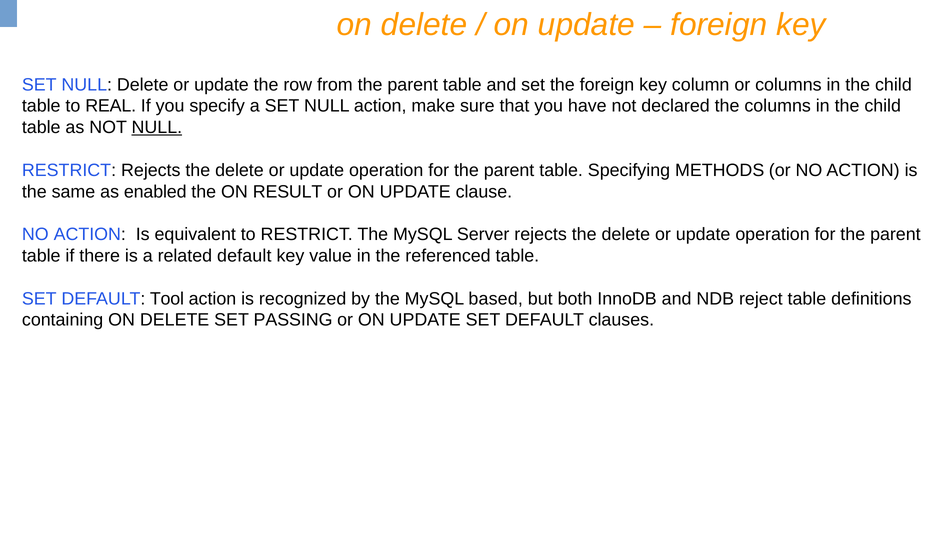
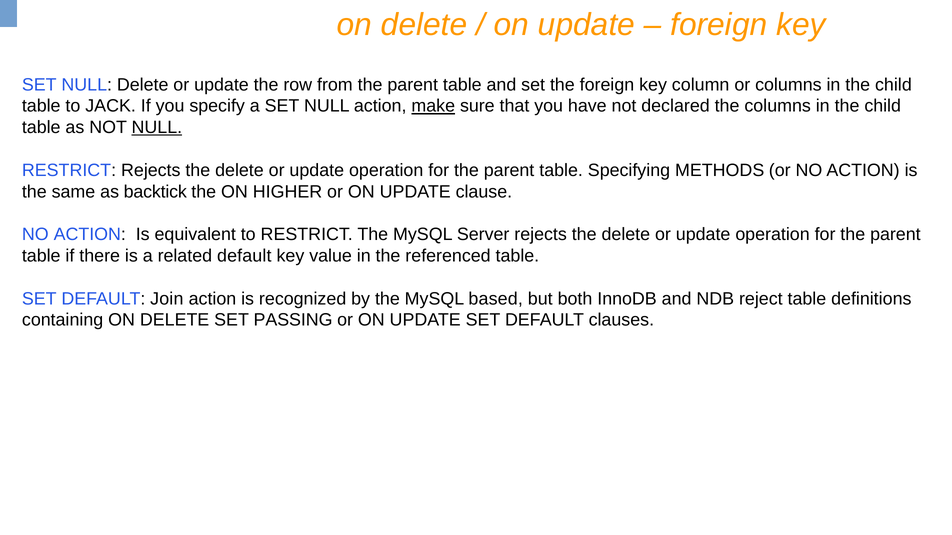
REAL: REAL -> JACK
make underline: none -> present
enabled: enabled -> backtick
RESULT: RESULT -> HIGHER
Tool: Tool -> Join
